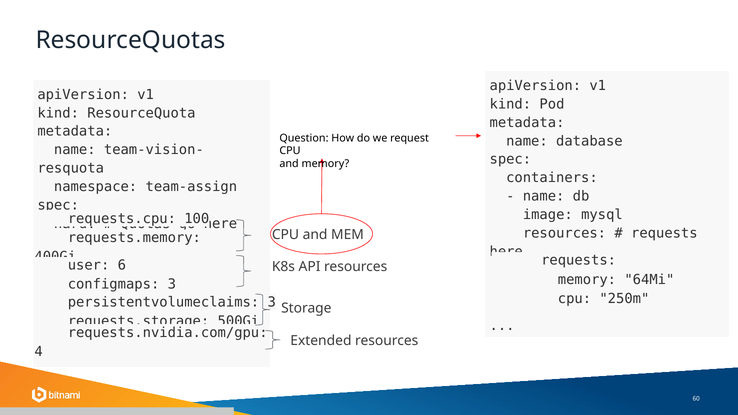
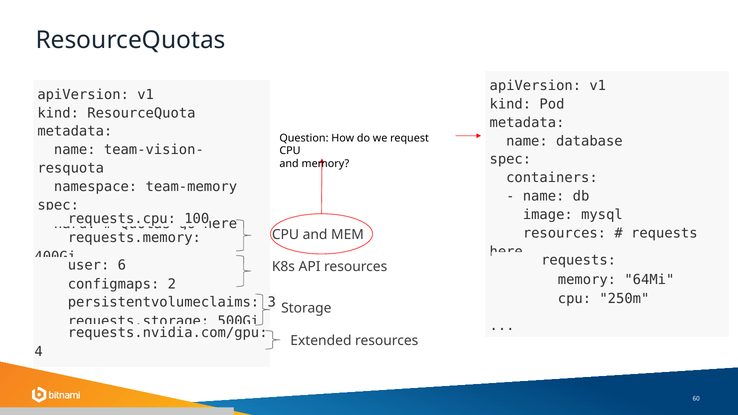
team-assign: team-assign -> team-memory
configmaps 3: 3 -> 2
